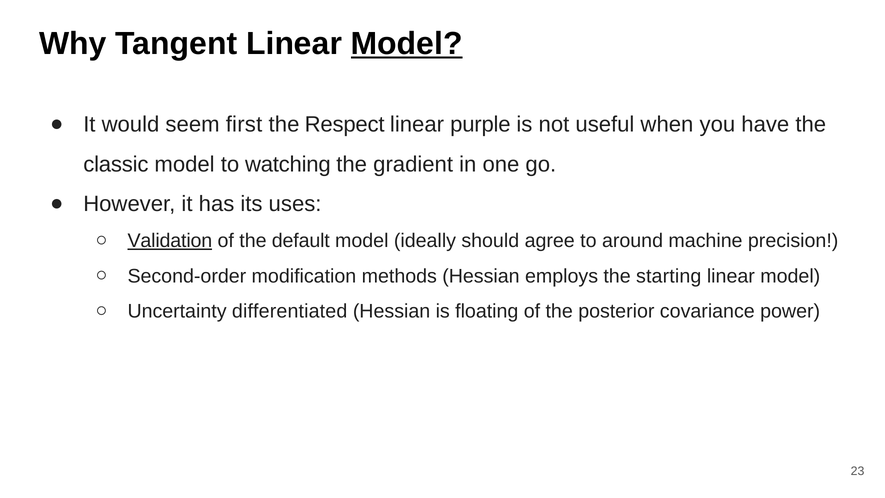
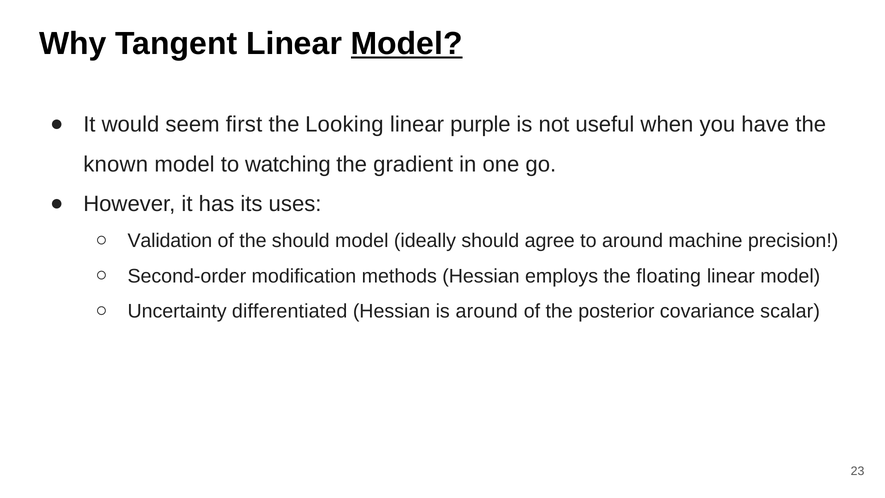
Respect: Respect -> Looking
classic: classic -> known
Validation underline: present -> none
the default: default -> should
starting: starting -> floating
is floating: floating -> around
power: power -> scalar
